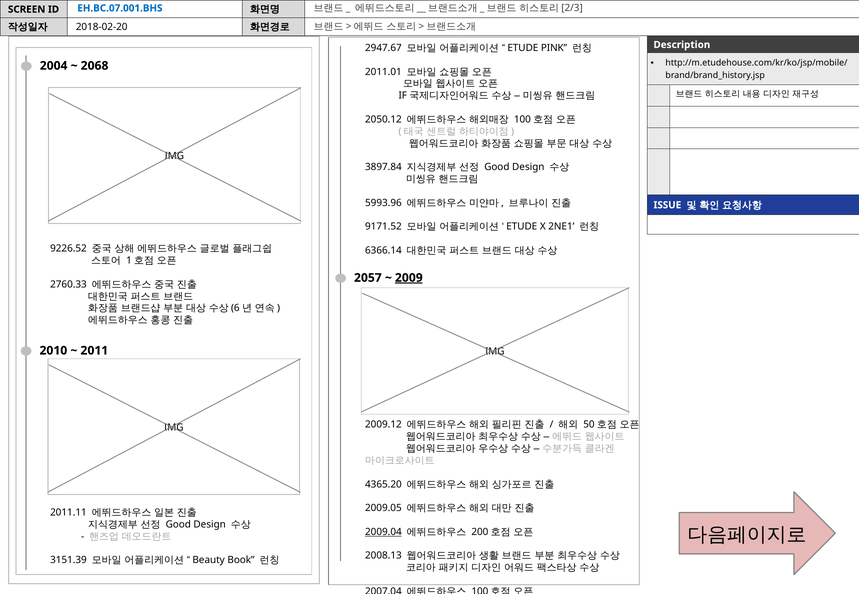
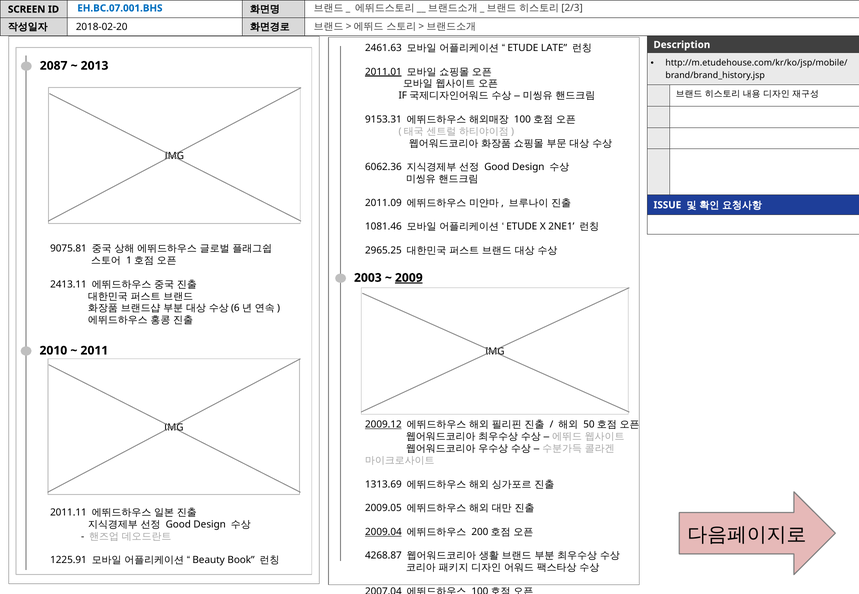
2947.67: 2947.67 -> 2461.63
PINK: PINK -> LATE
2004: 2004 -> 2087
2068: 2068 -> 2013
2011.01 underline: none -> present
2050.12: 2050.12 -> 9153.31
3897.84: 3897.84 -> 6062.36
5993.96: 5993.96 -> 2011.09
9171.52: 9171.52 -> 1081.46
9226.52: 9226.52 -> 9075.81
6366.14: 6366.14 -> 2965.25
2057: 2057 -> 2003
2760.33: 2760.33 -> 2413.11
2009.12 underline: none -> present
4365.20: 4365.20 -> 1313.69
2008.13: 2008.13 -> 4268.87
3151.39: 3151.39 -> 1225.91
